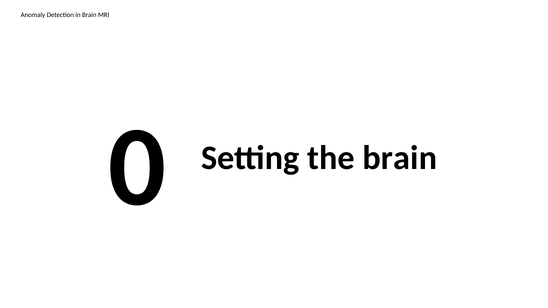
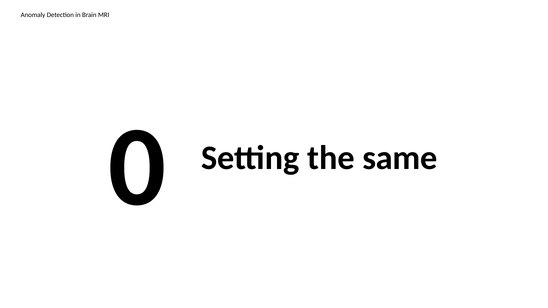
the brain: brain -> same
